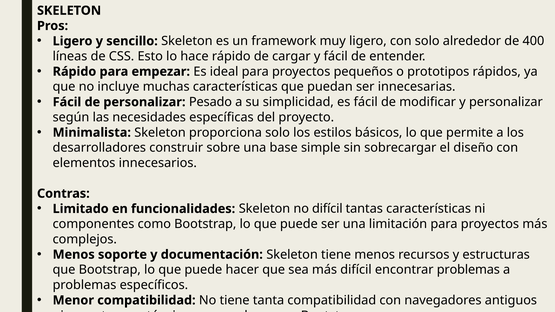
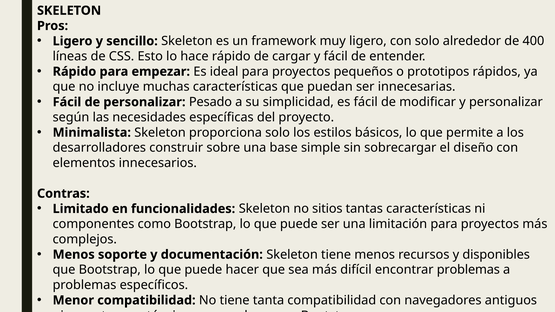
no difícil: difícil -> sitios
estructuras: estructuras -> disponibles
